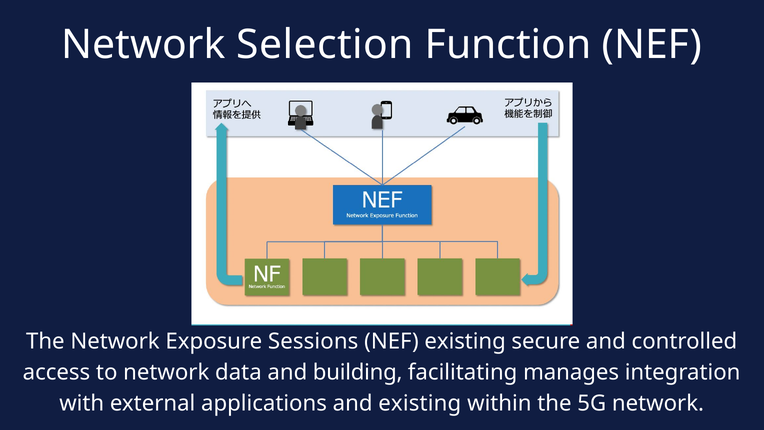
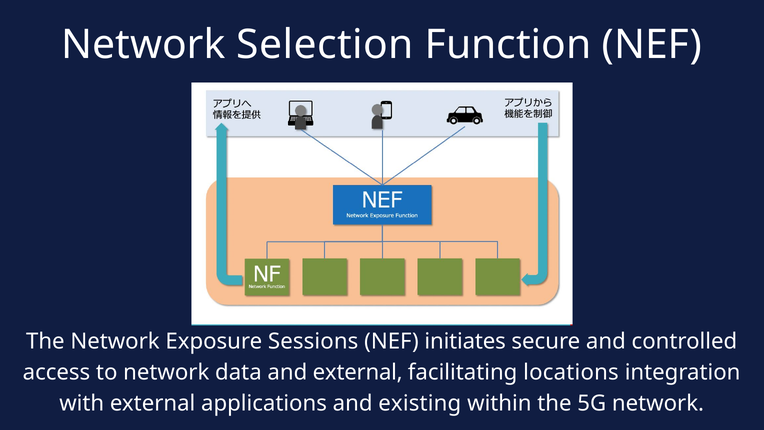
NEF existing: existing -> initiates
and building: building -> external
manages: manages -> locations
